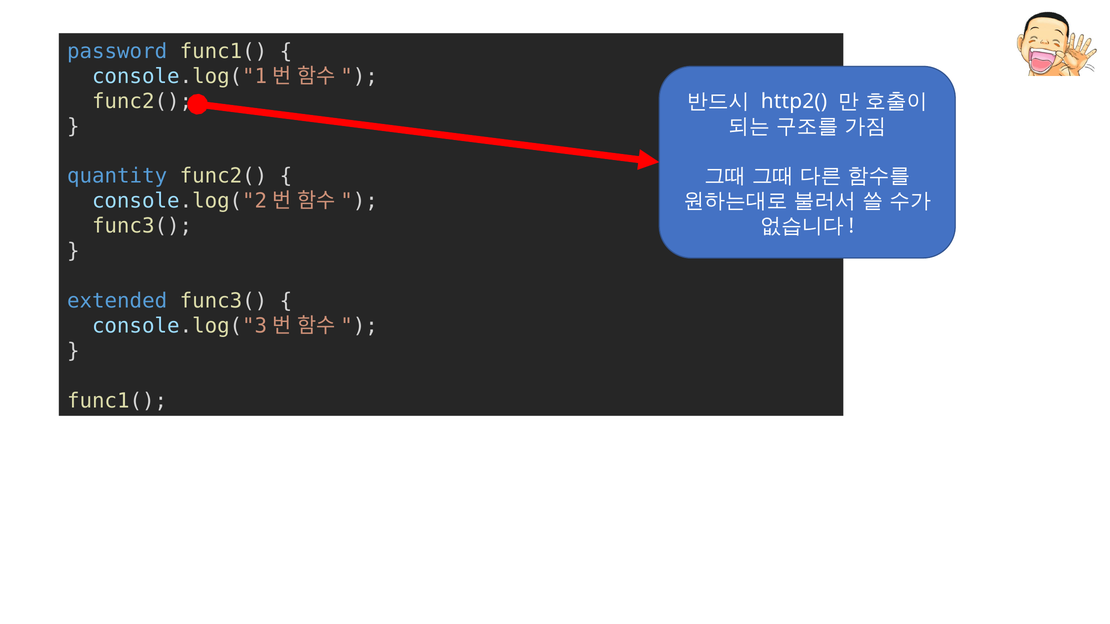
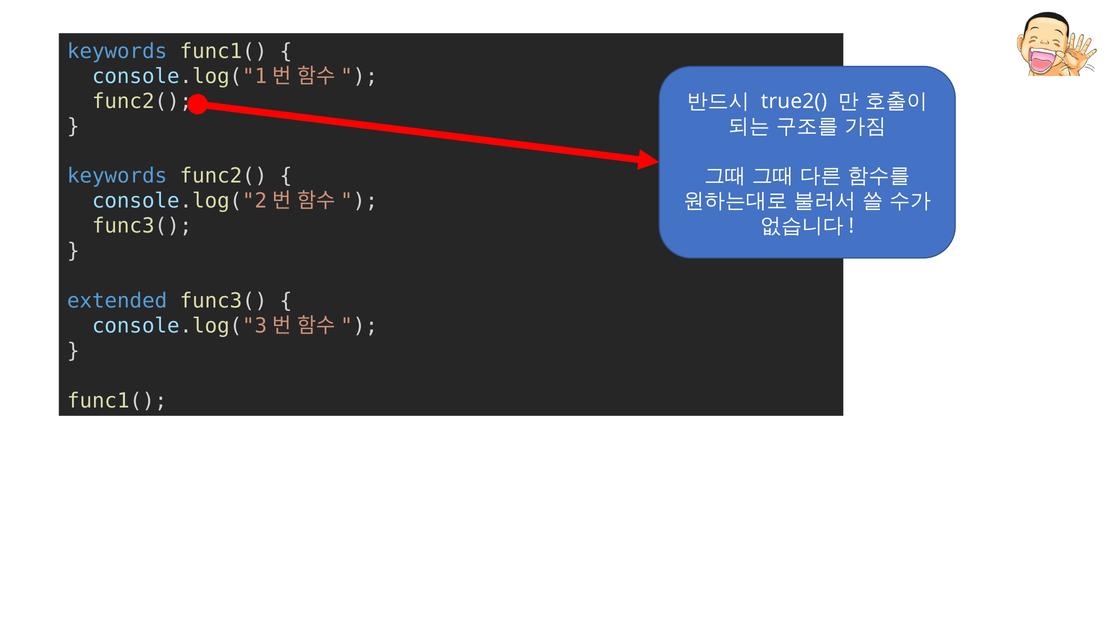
password at (117, 51): password -> keywords
http2(: http2( -> true2(
quantity at (117, 176): quantity -> keywords
